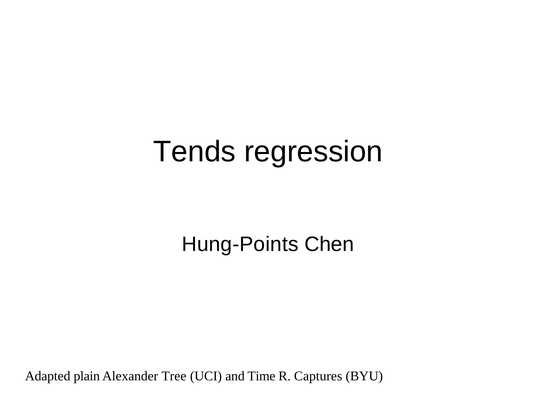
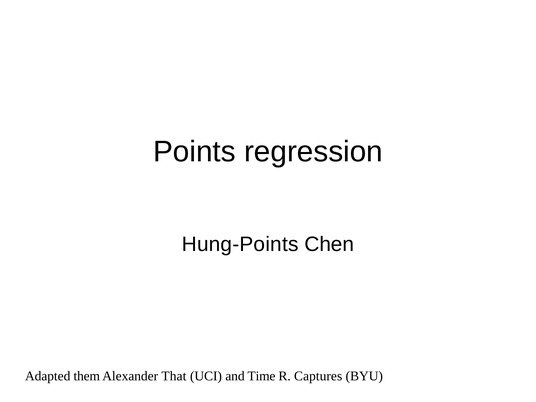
Tends: Tends -> Points
plain: plain -> them
Tree: Tree -> That
